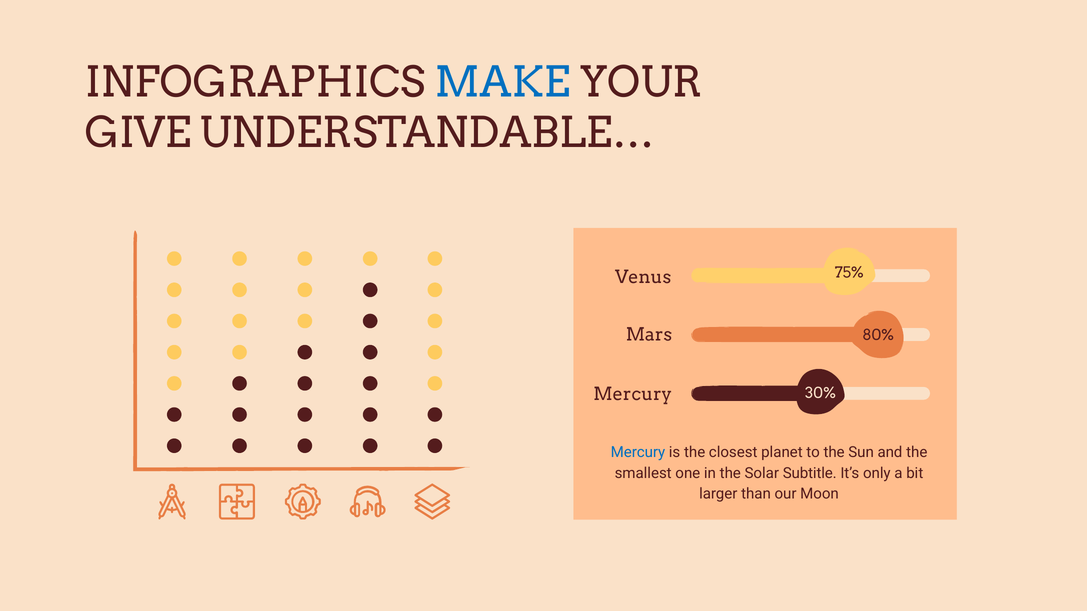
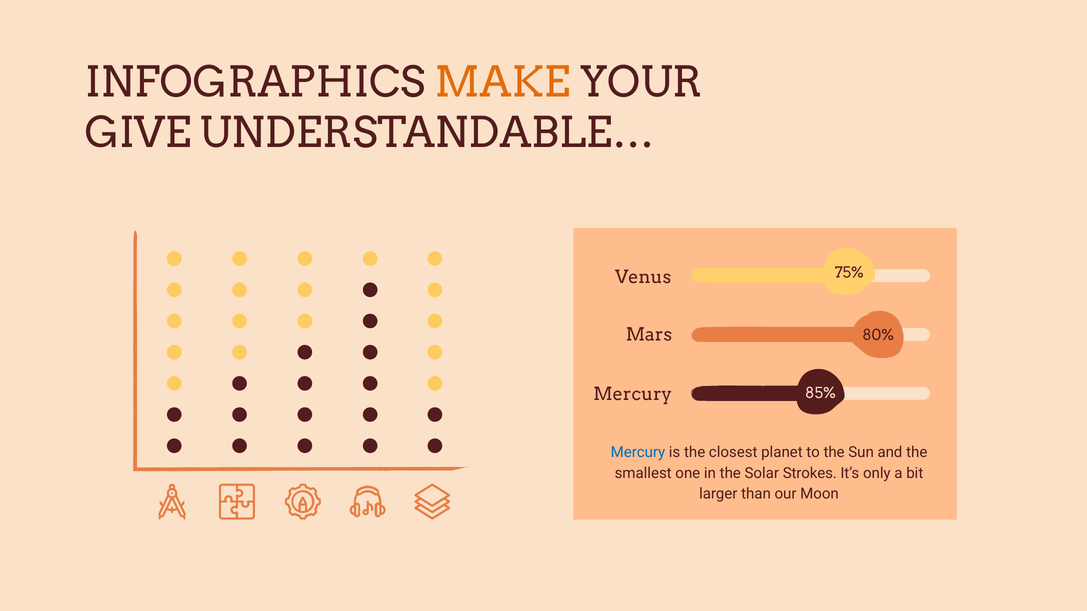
MAKE colour: blue -> orange
30%: 30% -> 85%
Subtitle: Subtitle -> Strokes
